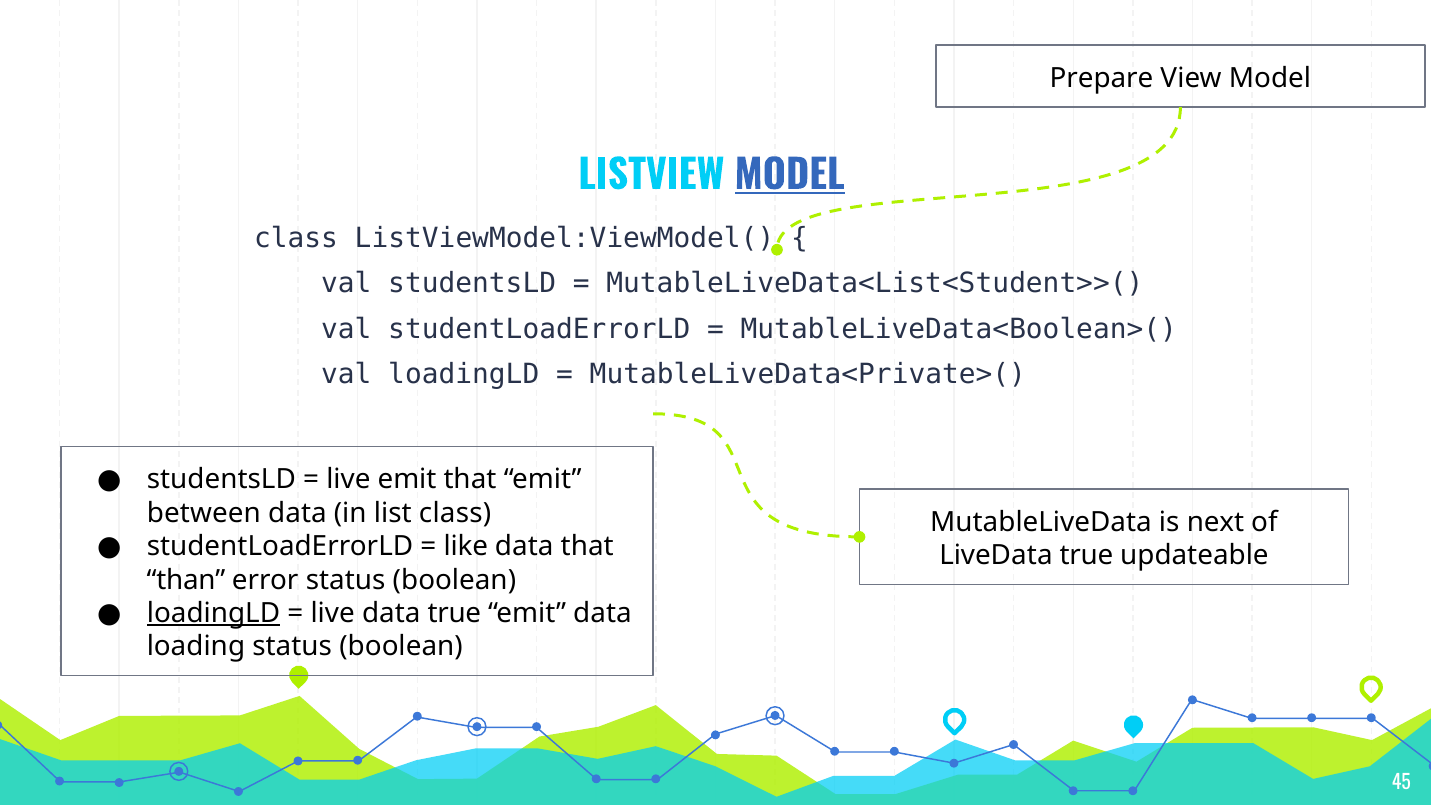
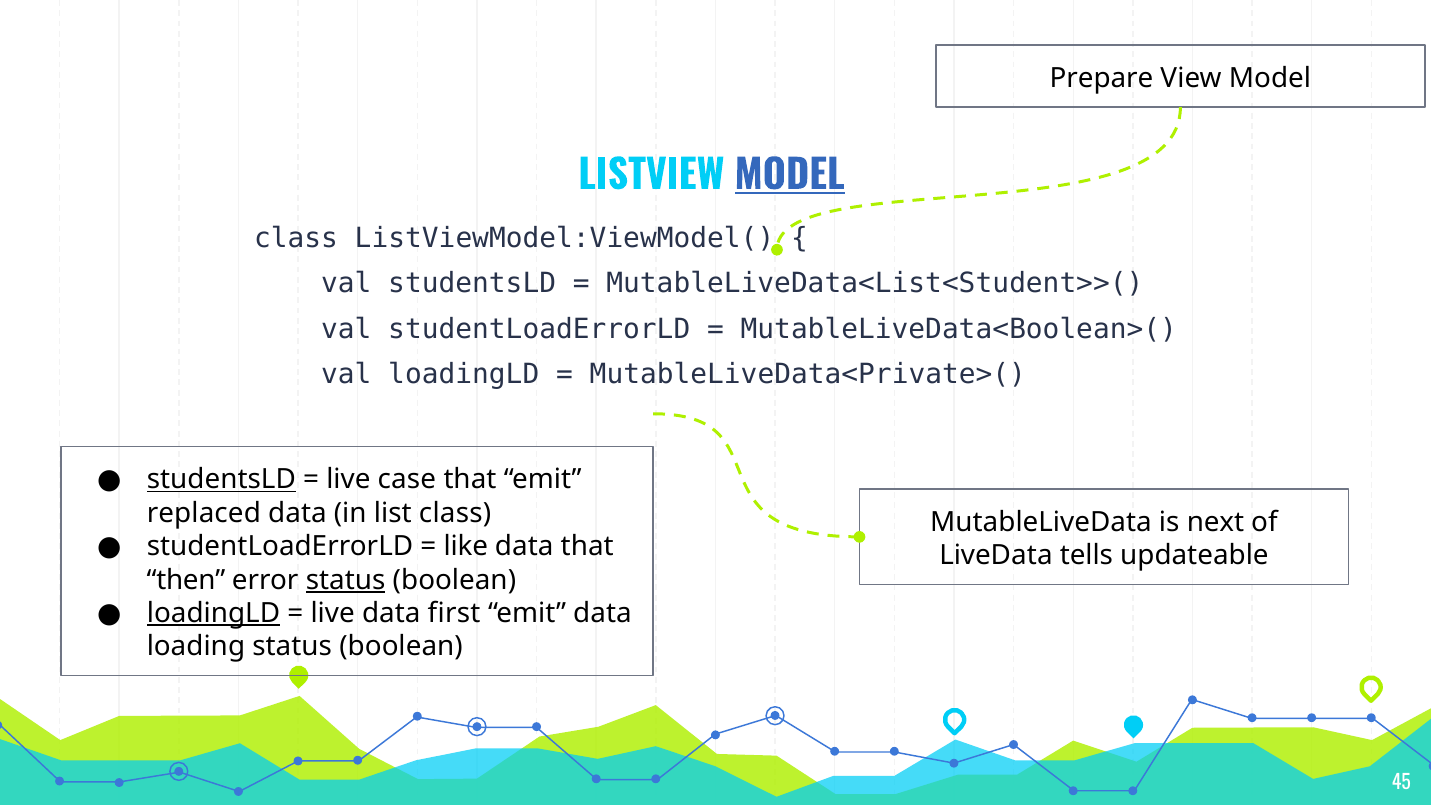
studentsLD at (221, 480) underline: none -> present
live emit: emit -> case
between: between -> replaced
LiveData true: true -> tells
than: than -> then
status at (346, 580) underline: none -> present
data true: true -> first
